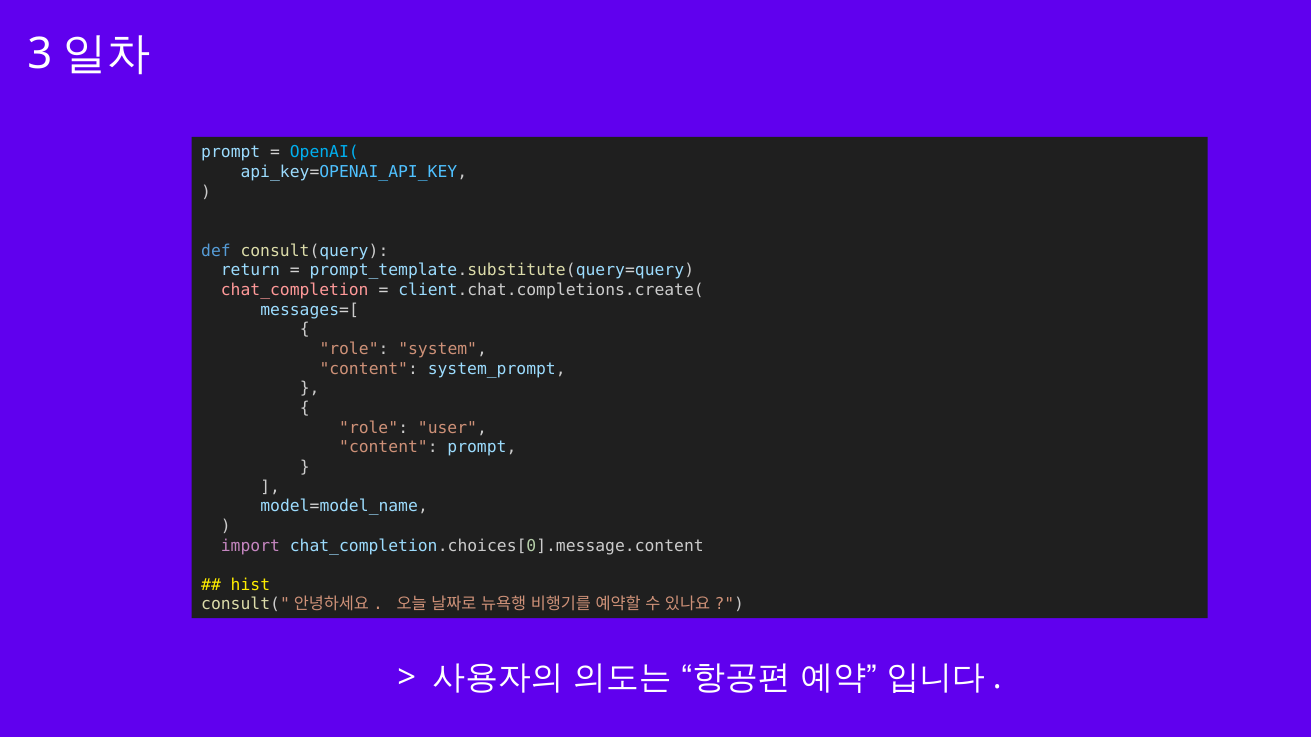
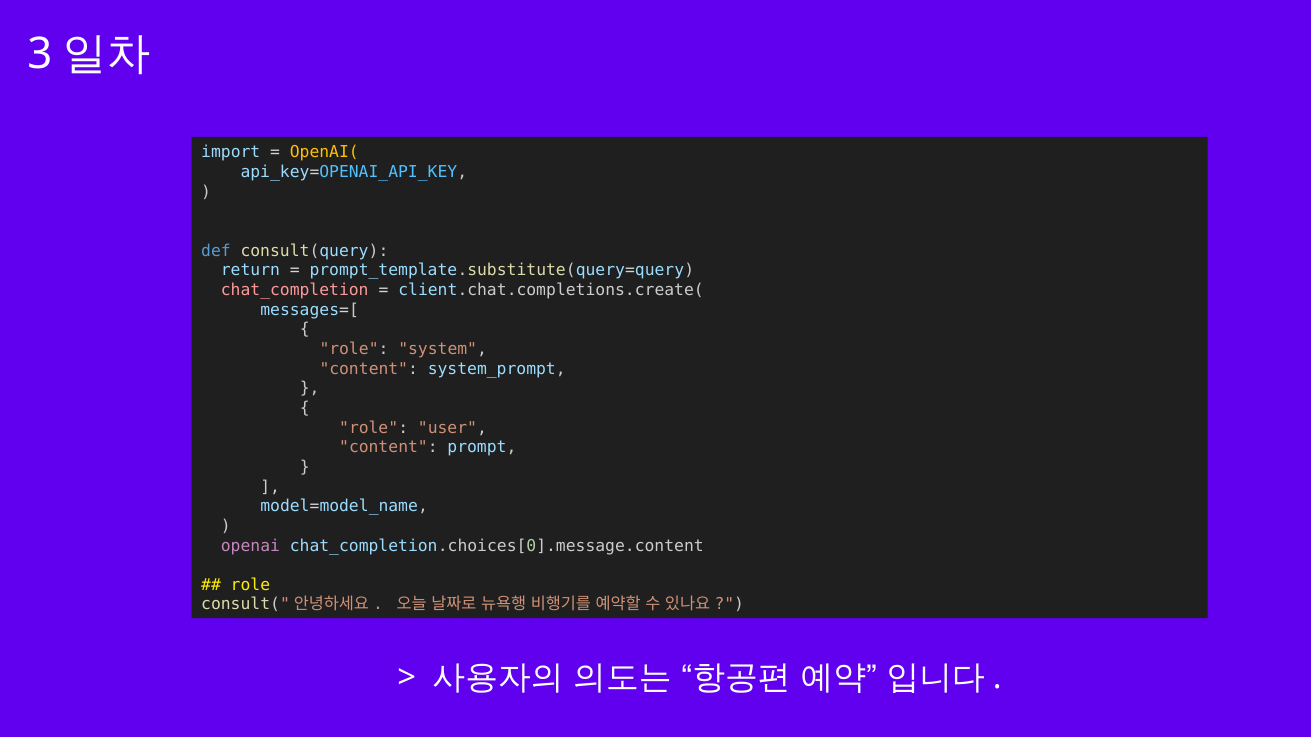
prompt at (231, 153): prompt -> import
OpenAI( colour: light blue -> yellow
import: import -> openai
hist at (250, 585): hist -> role
